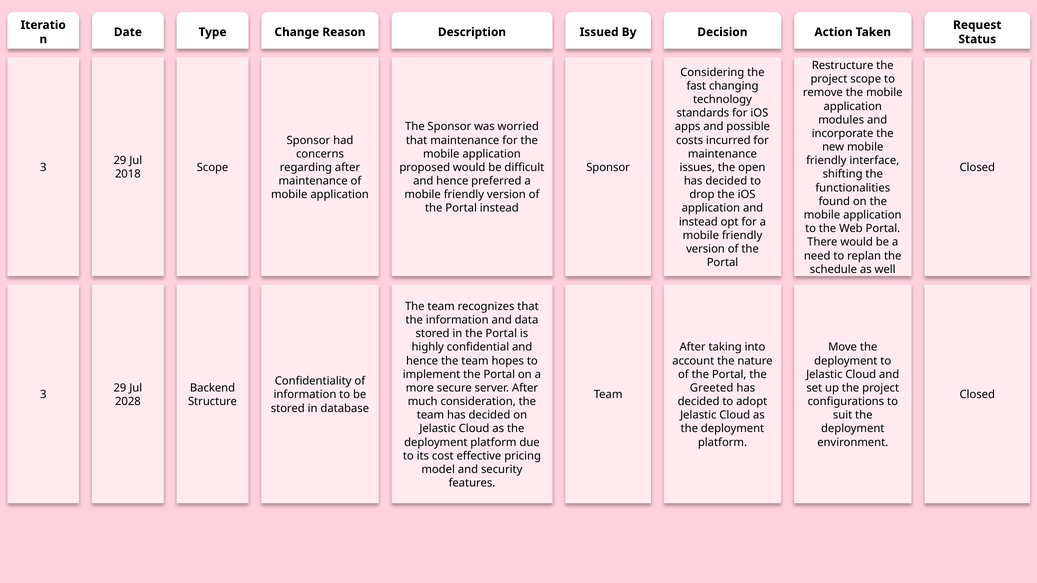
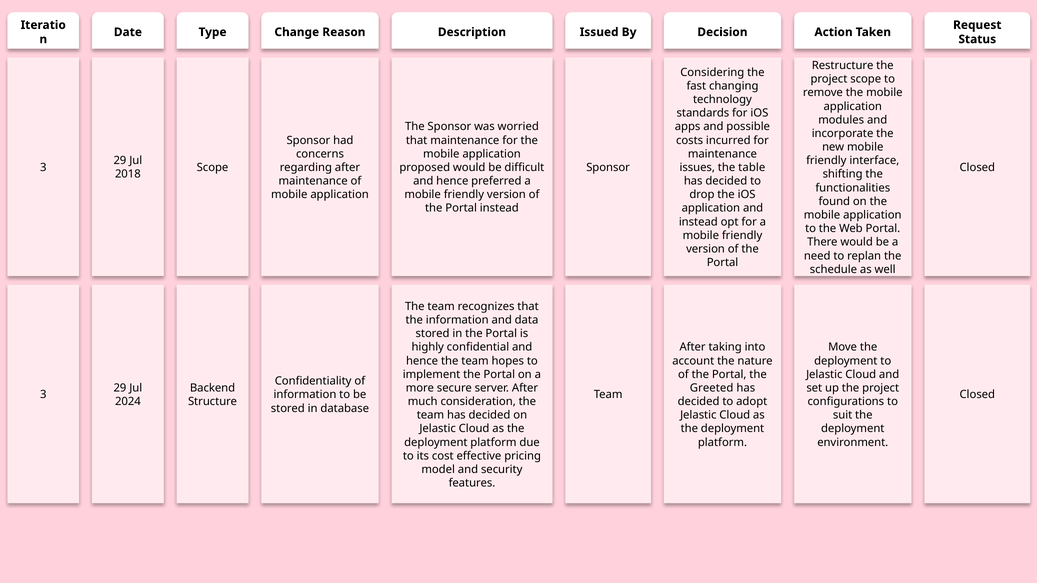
open: open -> table
2028: 2028 -> 2024
